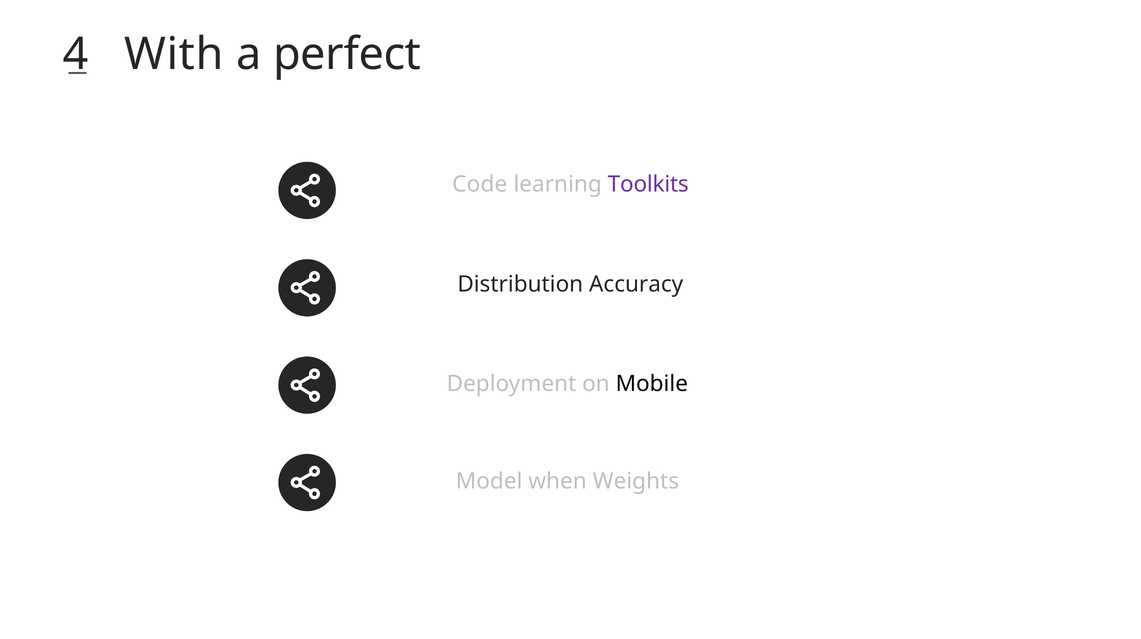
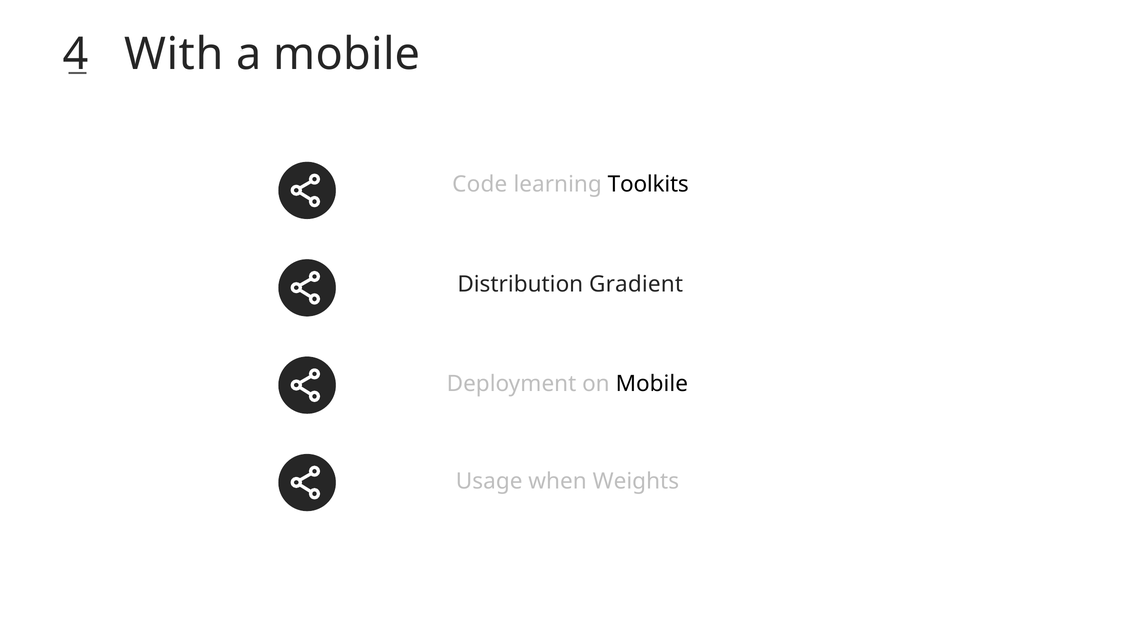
perfect at (347, 54): perfect -> mobile
Toolkits at (648, 185) colour: purple -> black
Accuracy: Accuracy -> Gradient
Model: Model -> Usage
